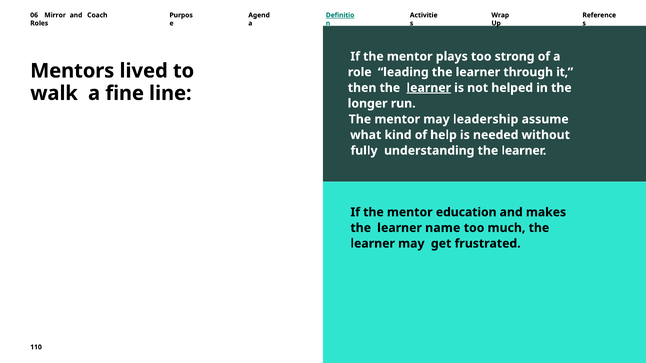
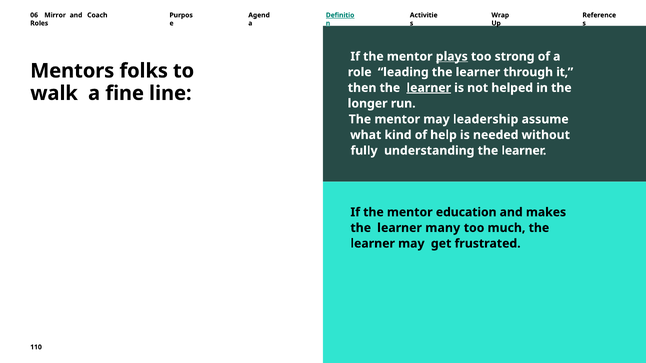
plays underline: none -> present
lived: lived -> folks
name: name -> many
